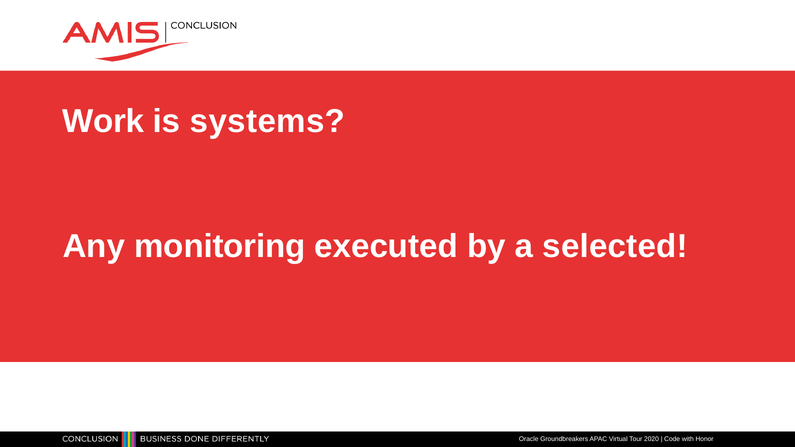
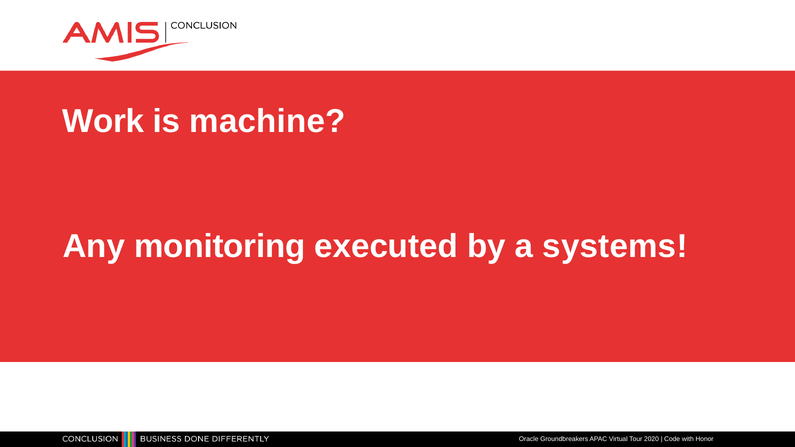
systems: systems -> machine
selected: selected -> systems
